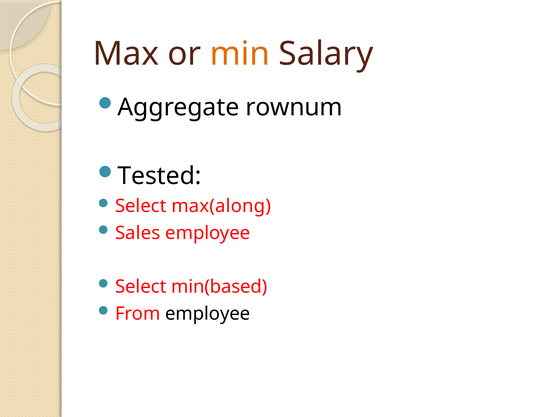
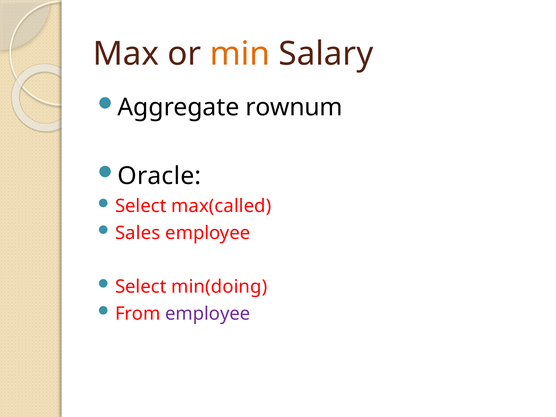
Tested: Tested -> Oracle
max(along: max(along -> max(called
min(based: min(based -> min(doing
employee at (208, 314) colour: black -> purple
